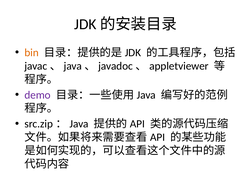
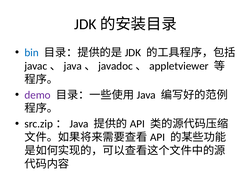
bin colour: orange -> blue
